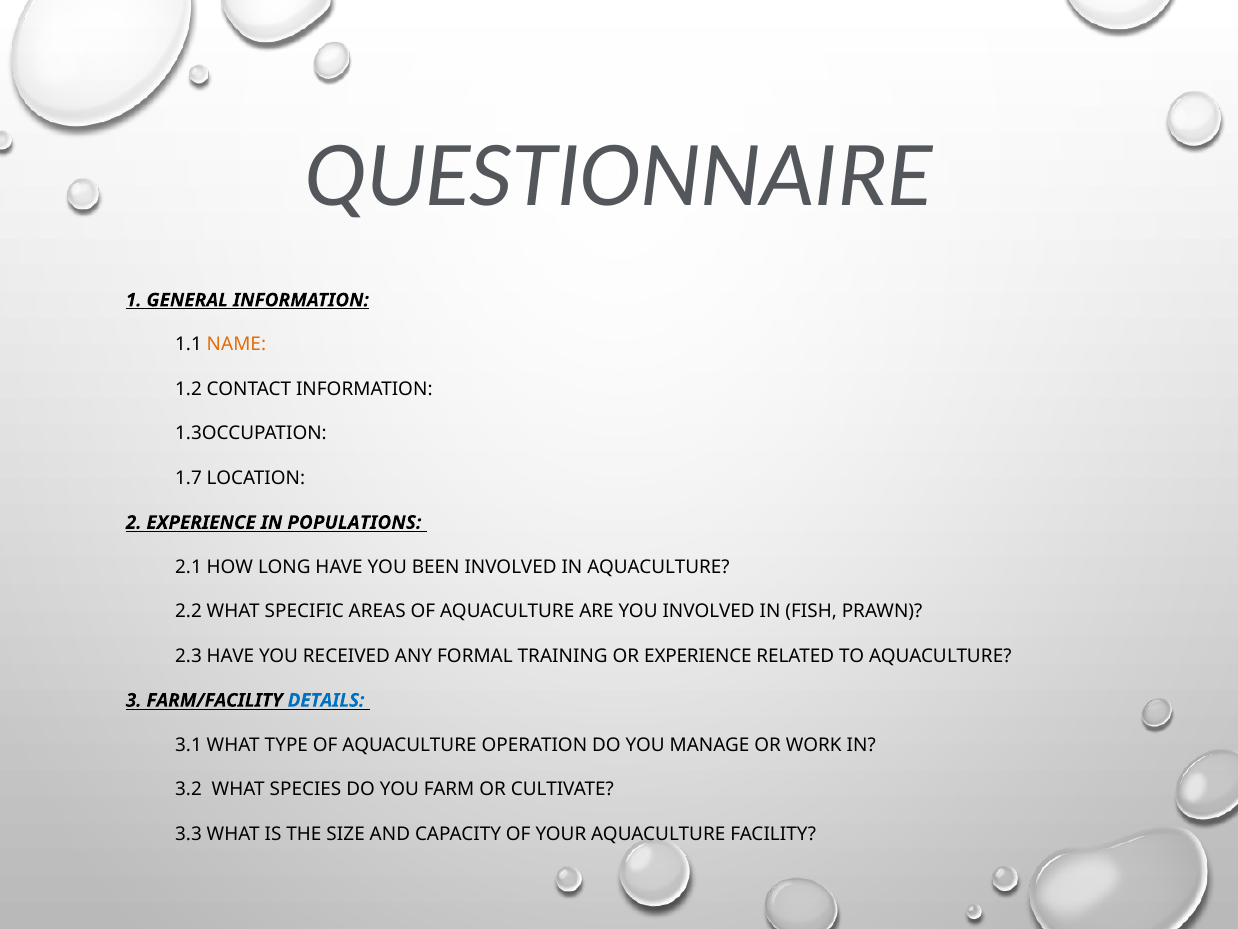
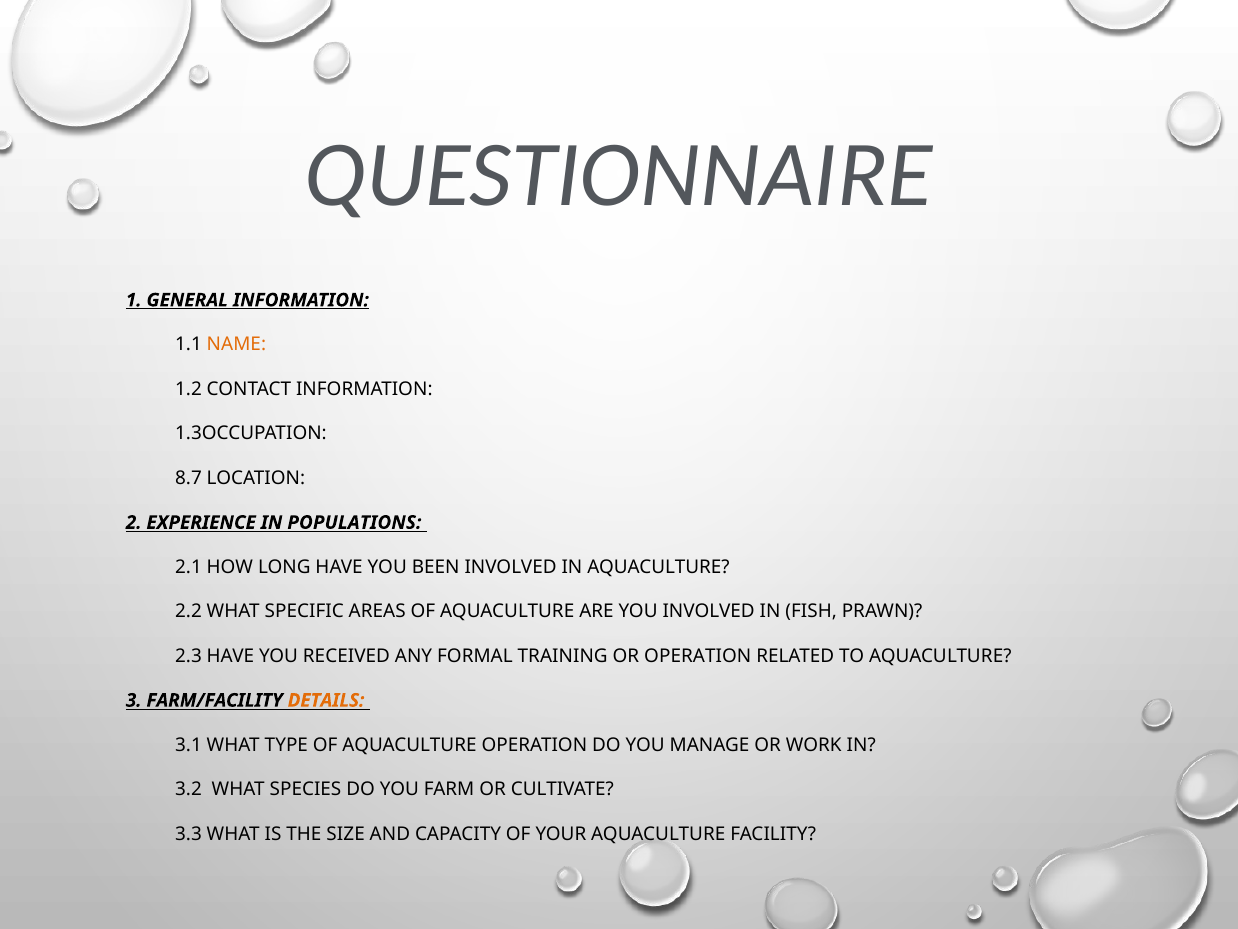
1.7: 1.7 -> 8.7
OR EXPERIENCE: EXPERIENCE -> OPERATION
DETAILS colour: blue -> orange
